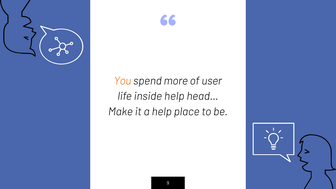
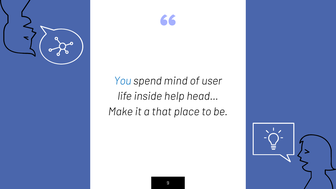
You colour: orange -> blue
more: more -> mind
a help: help -> that
